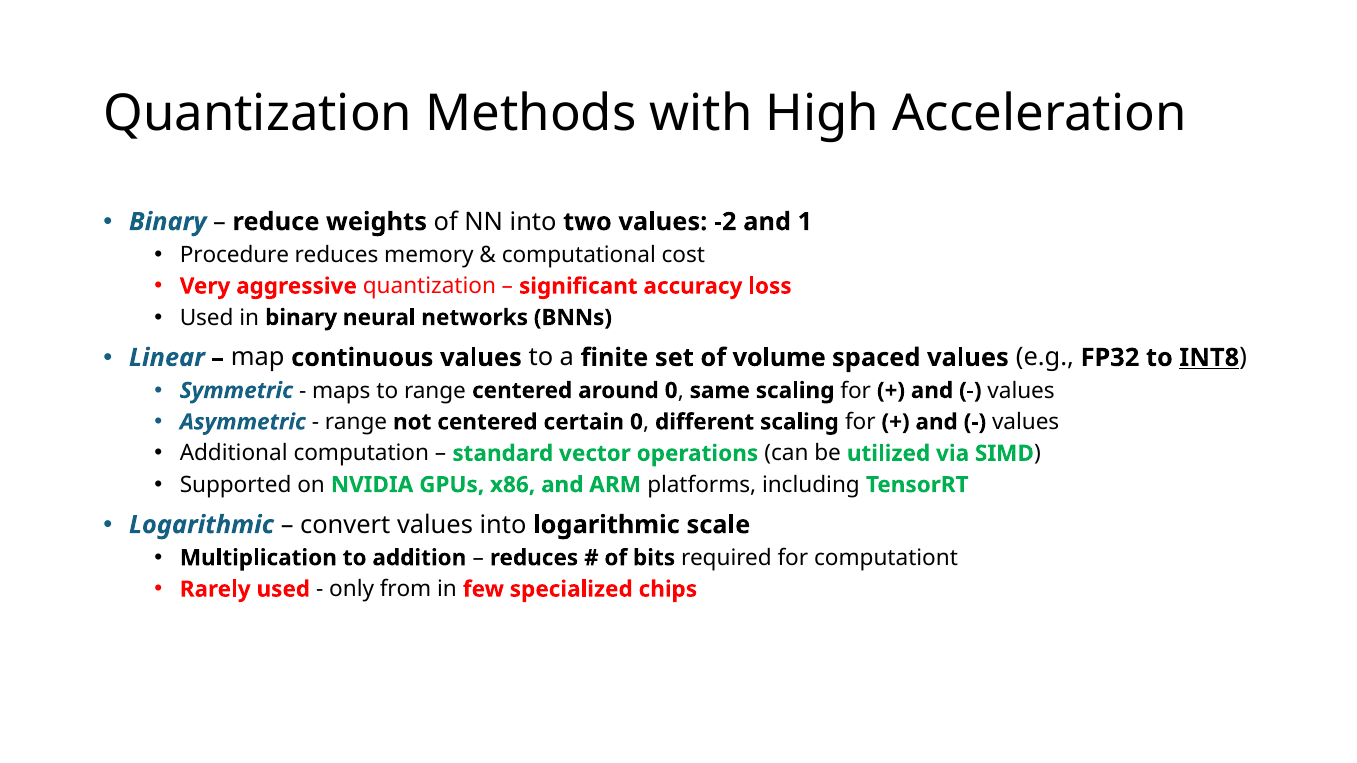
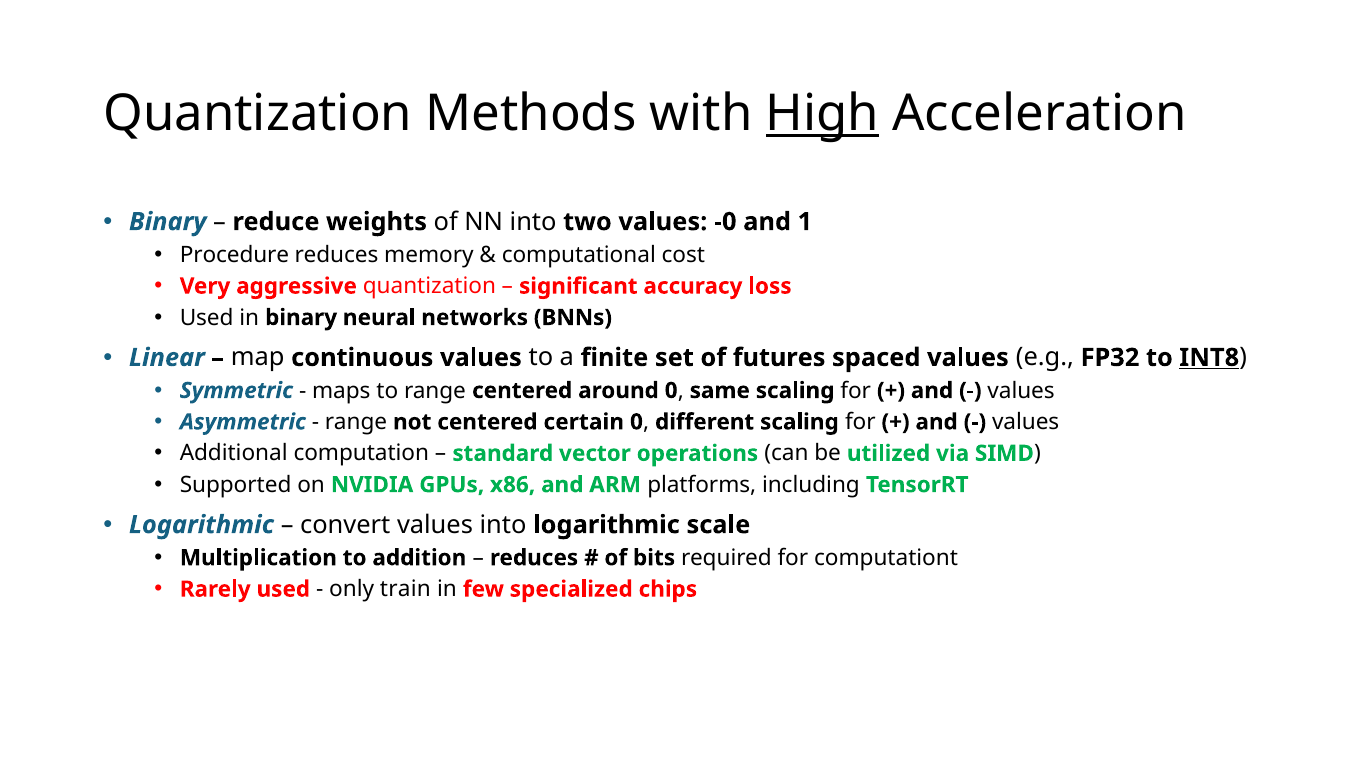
High underline: none -> present
-2: -2 -> -0
volume: volume -> futures
from: from -> train
